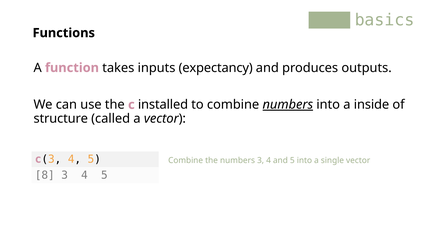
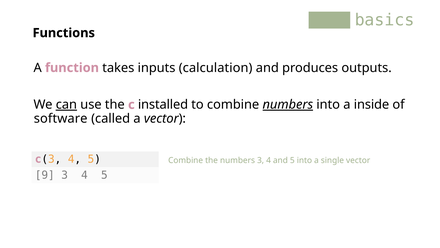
expectancy: expectancy -> calculation
can underline: none -> present
structure: structure -> software
8: 8 -> 9
